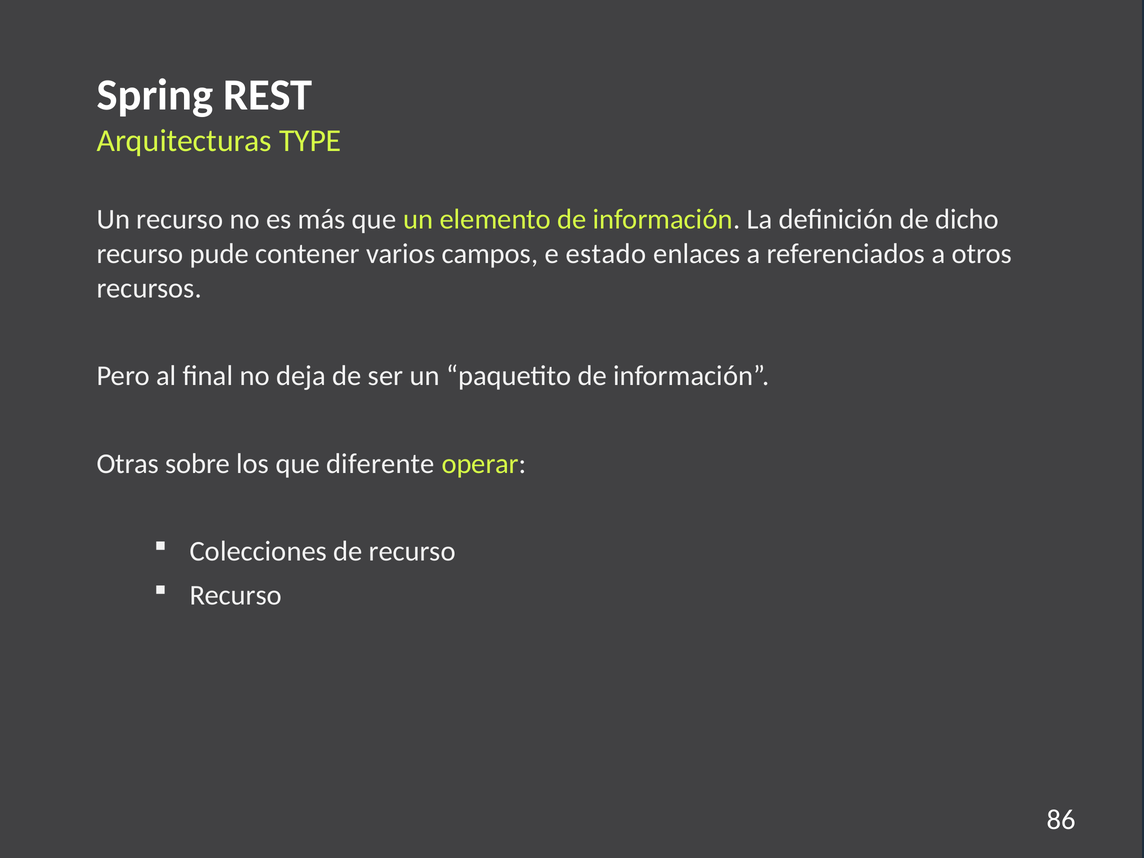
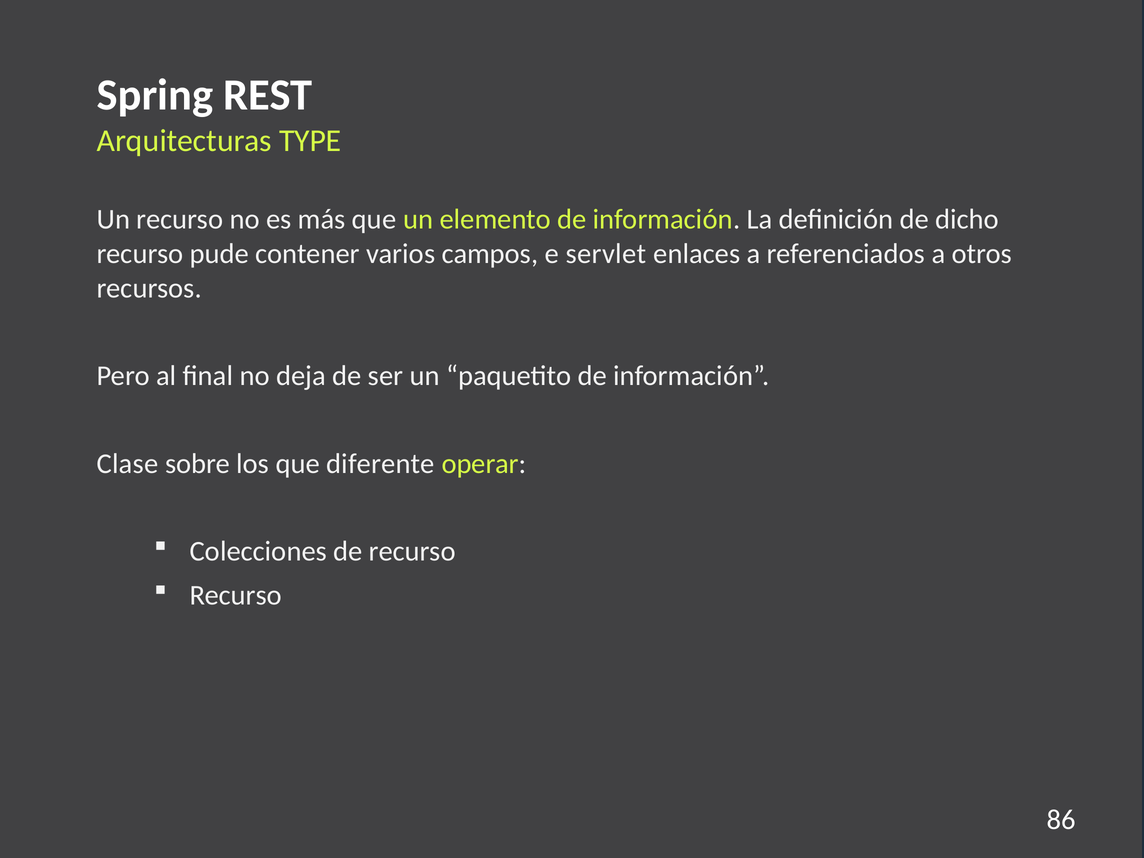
estado: estado -> servlet
Otras: Otras -> Clase
